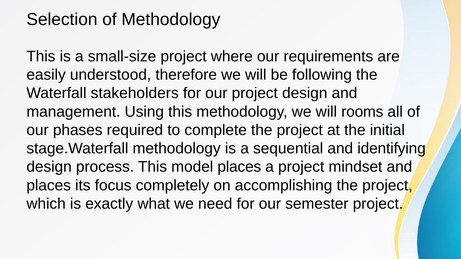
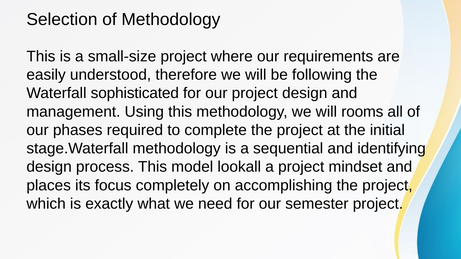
stakeholders: stakeholders -> sophisticated
model places: places -> lookall
